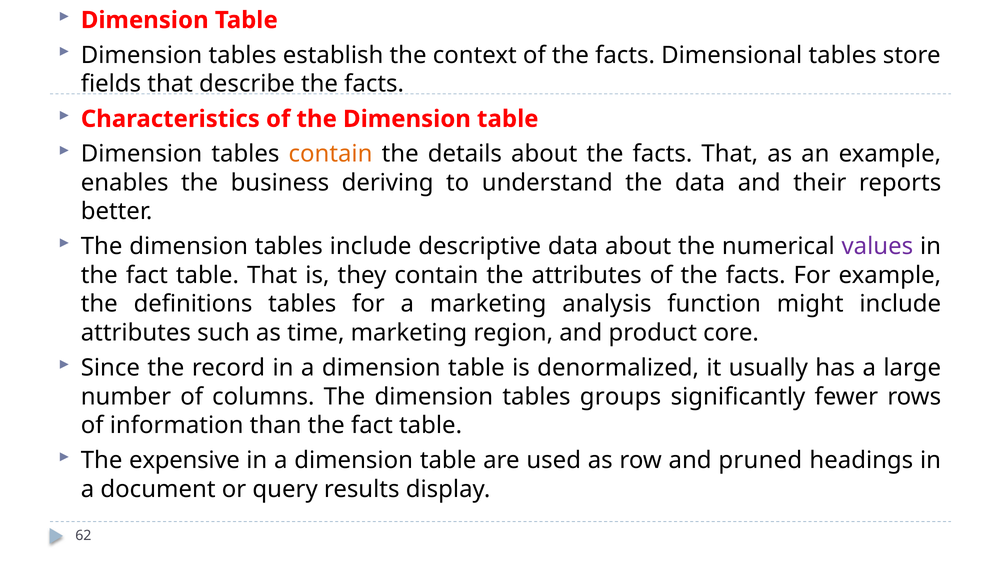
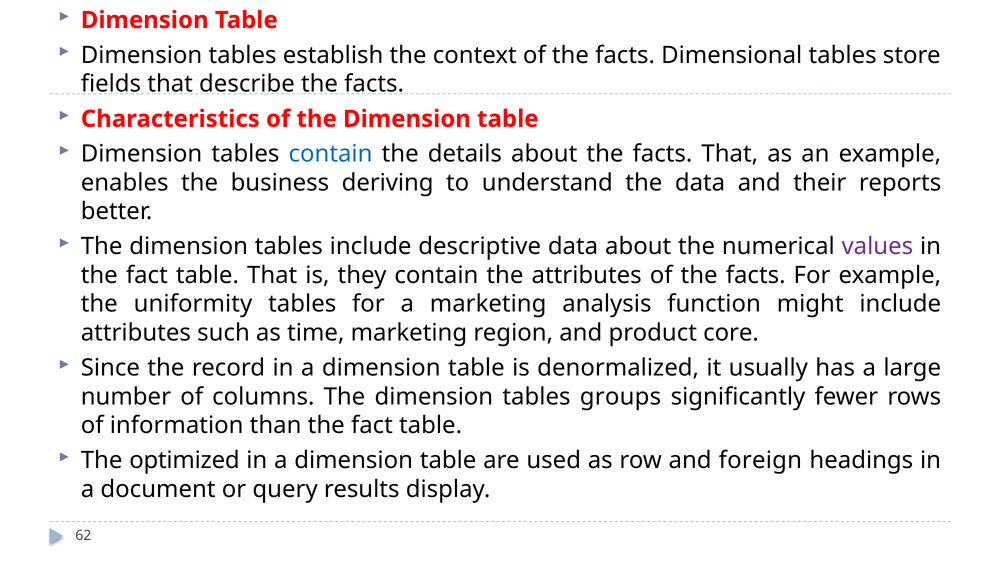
contain at (331, 154) colour: orange -> blue
definitions: definitions -> uniformity
expensive: expensive -> optimized
pruned: pruned -> foreign
